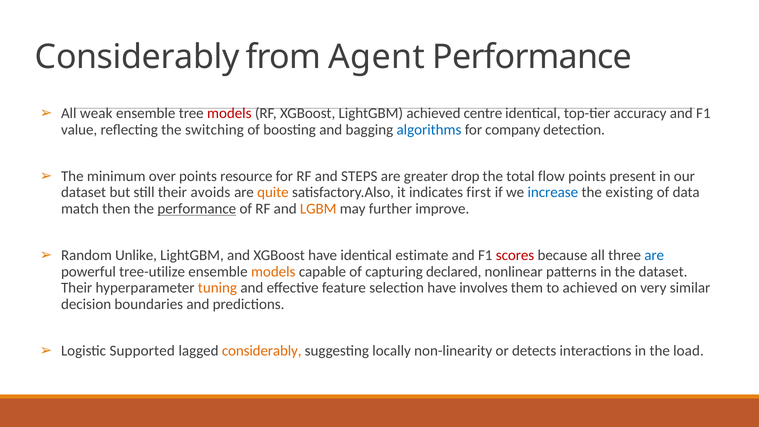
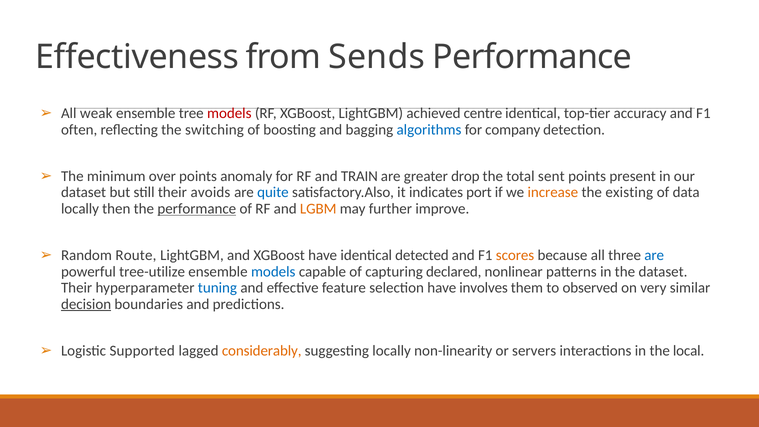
Considerably at (137, 57): Considerably -> Effectiveness
Agent: Agent -> Sends
value: value -> often
resource: resource -> anomaly
STEPS: STEPS -> TRAIN
flow: flow -> sent
quite colour: orange -> blue
first: first -> port
increase colour: blue -> orange
match at (80, 209): match -> locally
Unlike: Unlike -> Route
estimate: estimate -> detected
scores colour: red -> orange
models at (273, 272) colour: orange -> blue
tuning colour: orange -> blue
to achieved: achieved -> observed
decision underline: none -> present
detects: detects -> servers
load: load -> local
